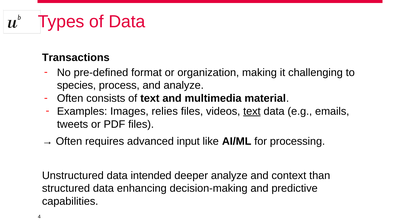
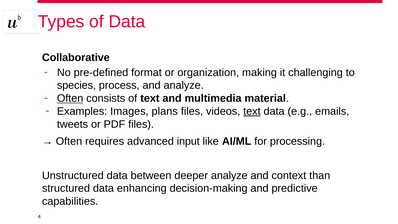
Transactions: Transactions -> Collaborative
Often at (70, 98) underline: none -> present
relies: relies -> plans
intended: intended -> between
